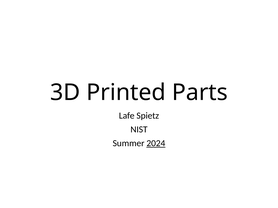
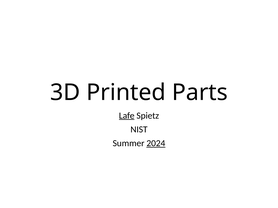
Lafe underline: none -> present
